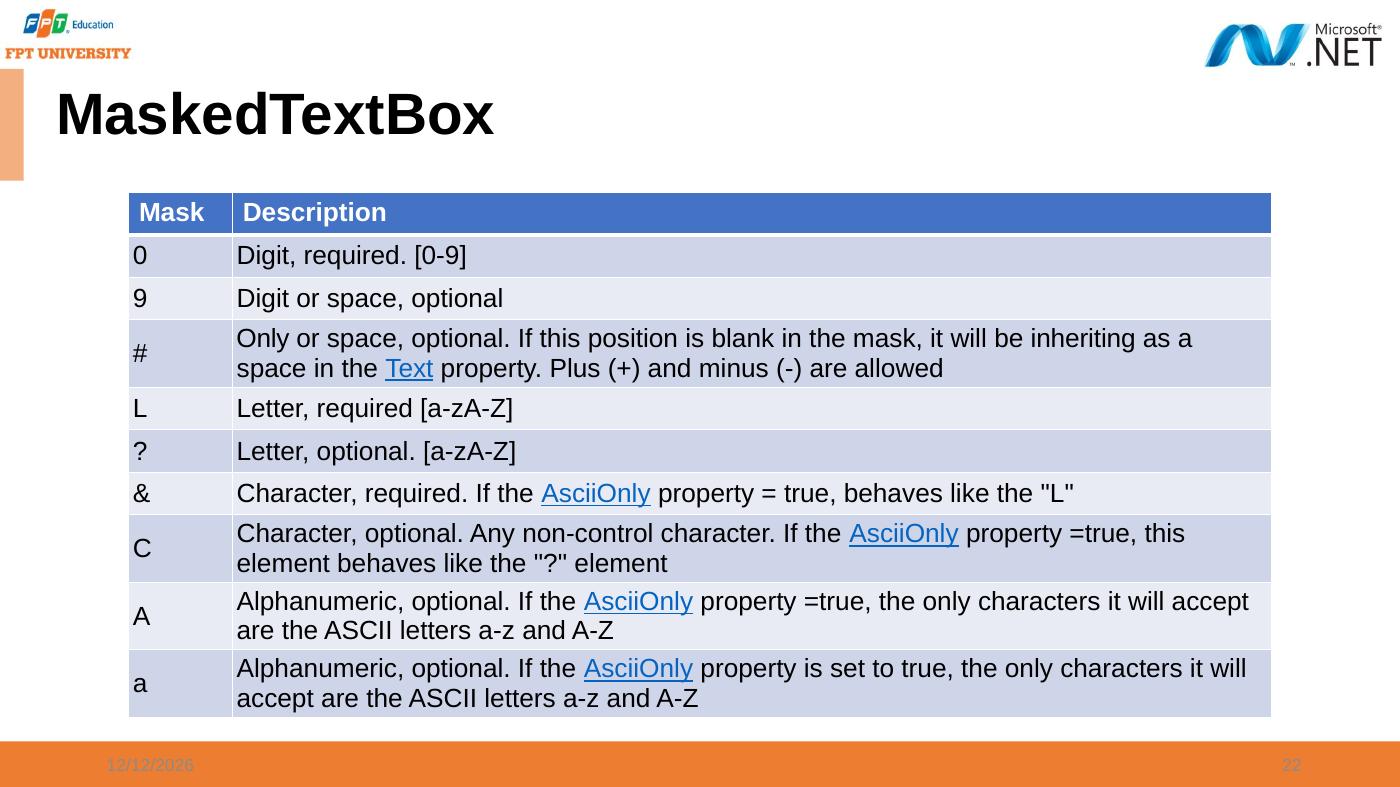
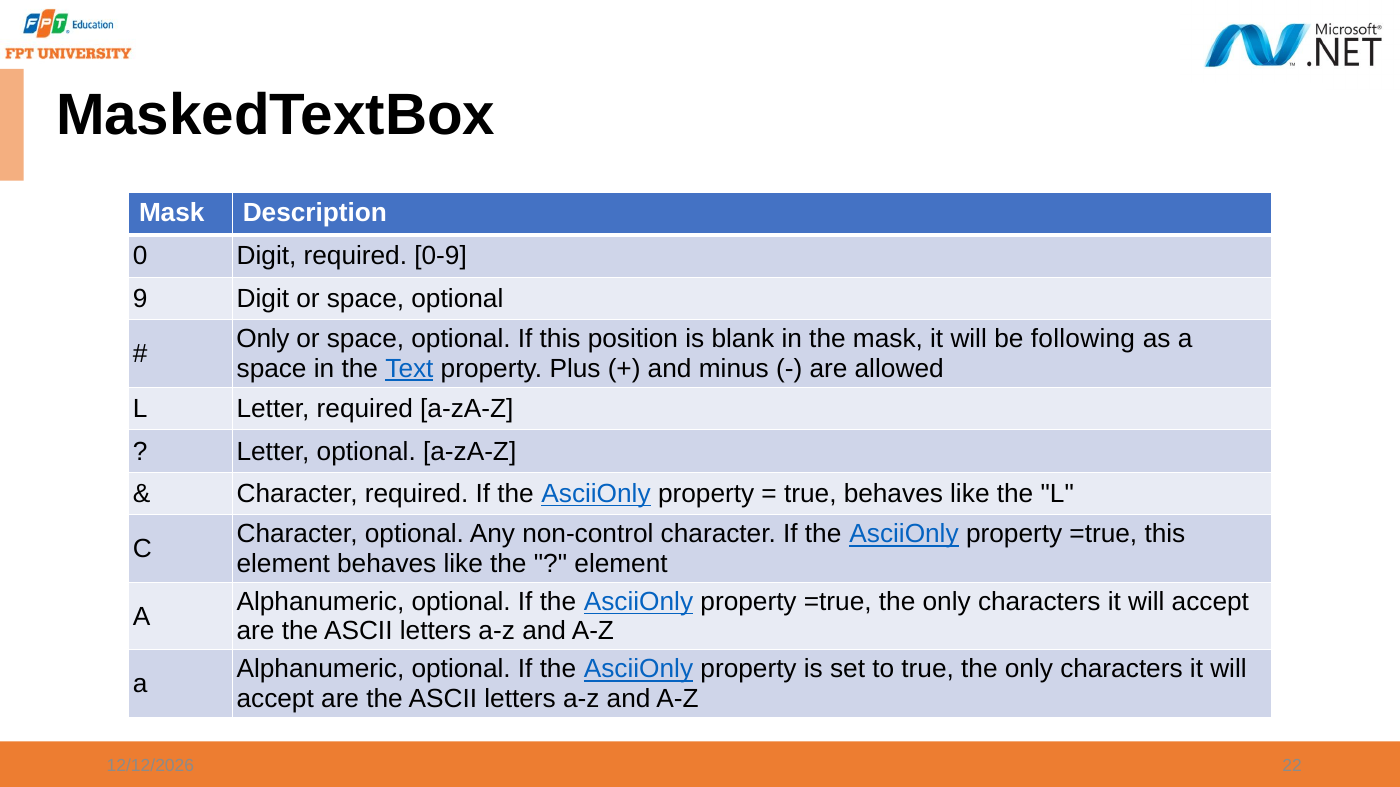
inheriting: inheriting -> following
